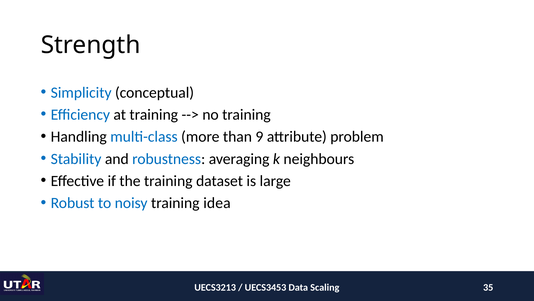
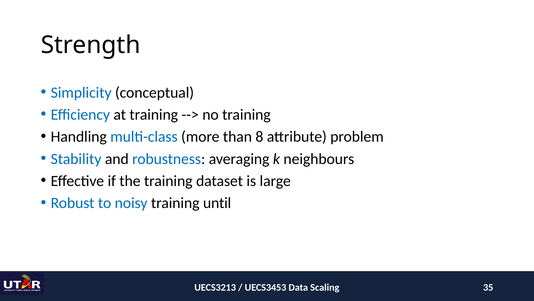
9: 9 -> 8
idea: idea -> until
